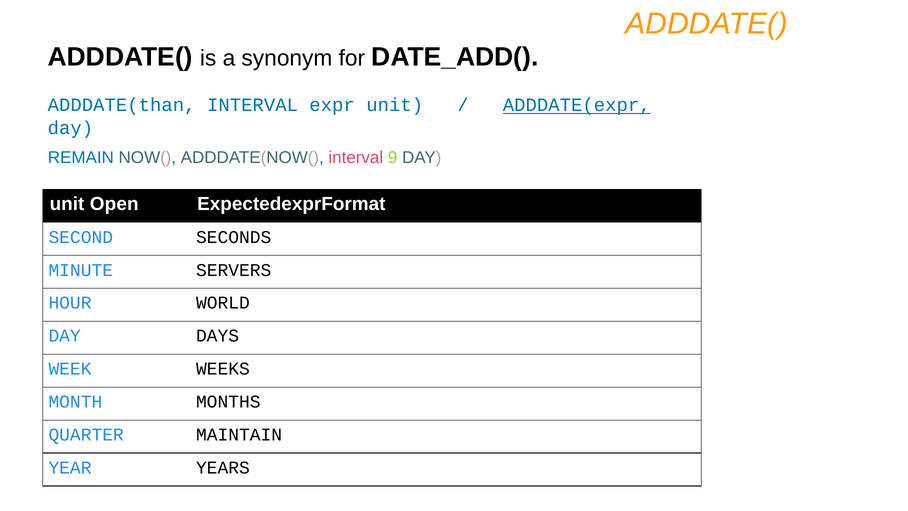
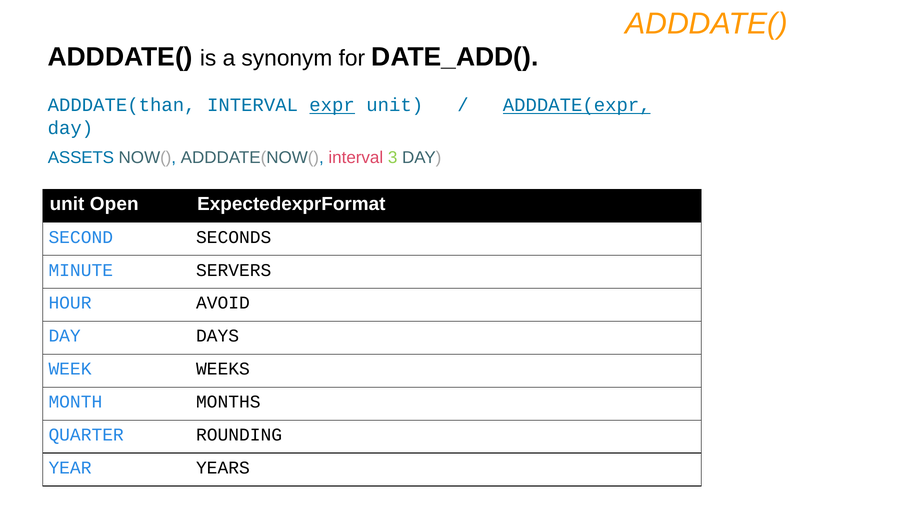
expr underline: none -> present
REMAIN: REMAIN -> ASSETS
9: 9 -> 3
WORLD: WORLD -> AVOID
MAINTAIN: MAINTAIN -> ROUNDING
